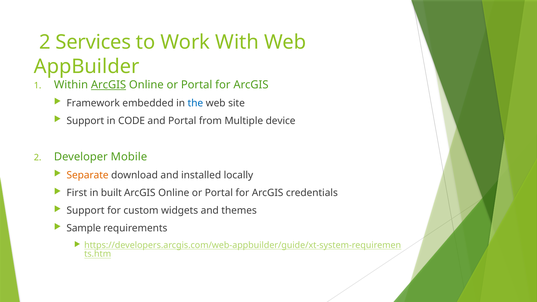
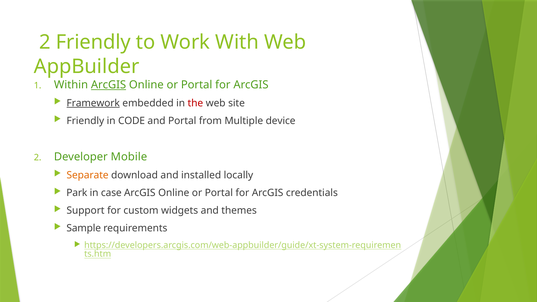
2 Services: Services -> Friendly
Framework underline: none -> present
the colour: blue -> red
Support at (85, 121): Support -> Friendly
First: First -> Park
built: built -> case
